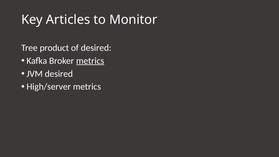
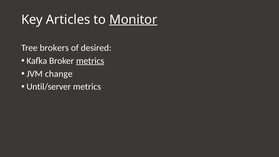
Monitor underline: none -> present
product: product -> brokers
JVM desired: desired -> change
High/server: High/server -> Until/server
